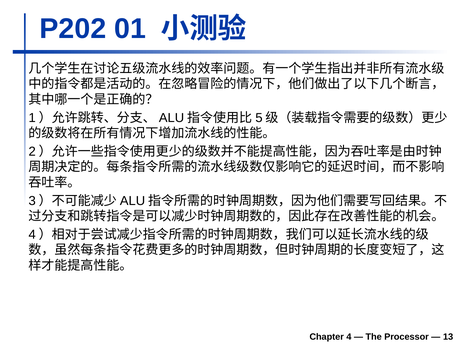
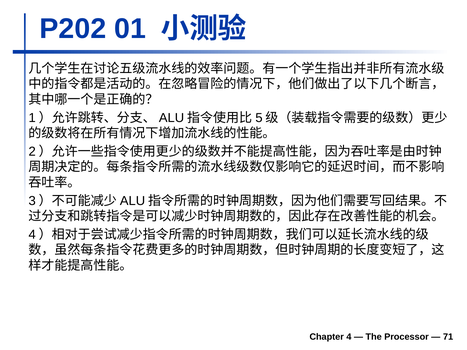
13: 13 -> 71
